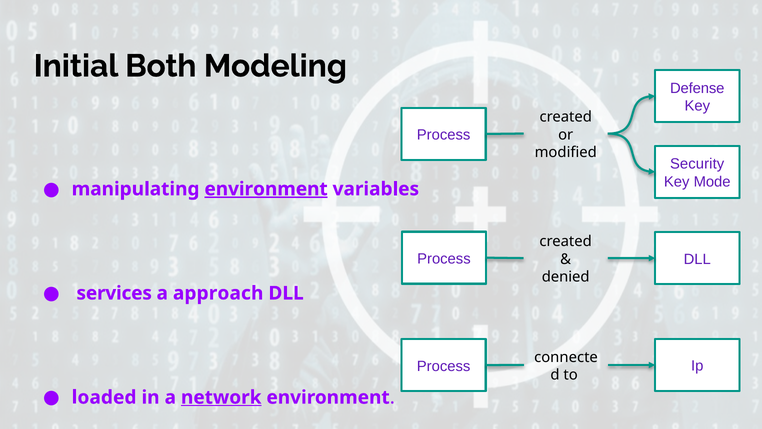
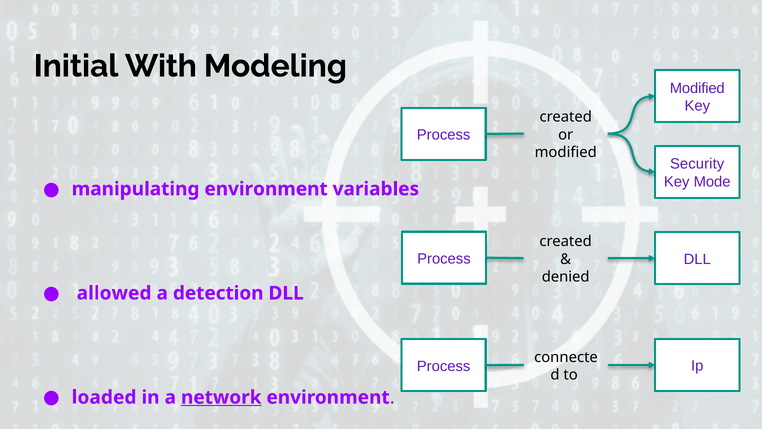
Both: Both -> With
Defense at (697, 88): Defense -> Modified
environment at (266, 189) underline: present -> none
services: services -> allowed
approach: approach -> detection
